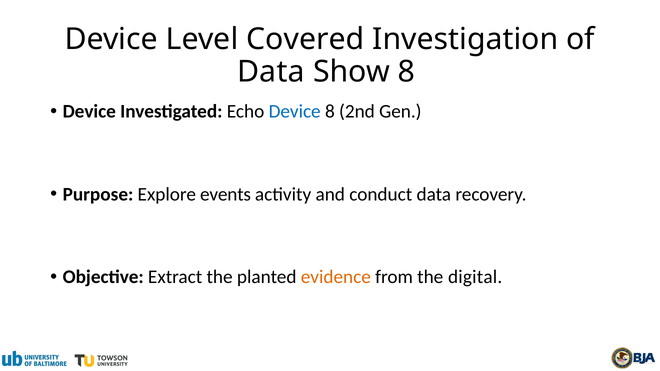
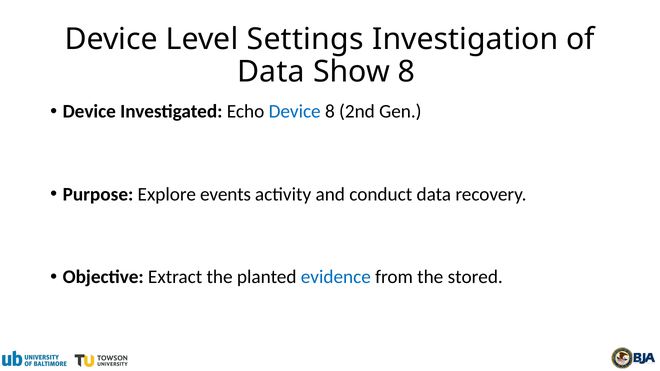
Covered: Covered -> Settings
evidence colour: orange -> blue
digital: digital -> stored
